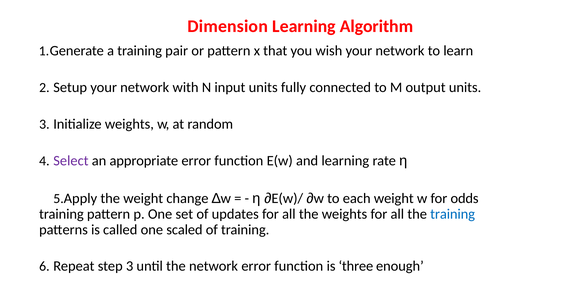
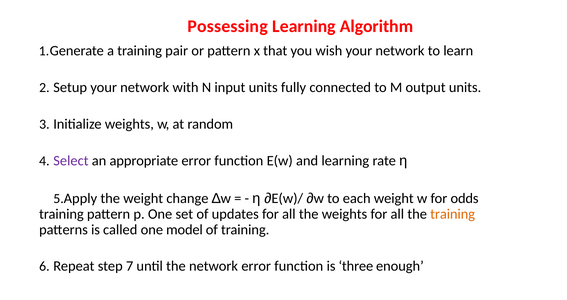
Dimension: Dimension -> Possessing
training at (453, 214) colour: blue -> orange
scaled: scaled -> model
step 3: 3 -> 7
